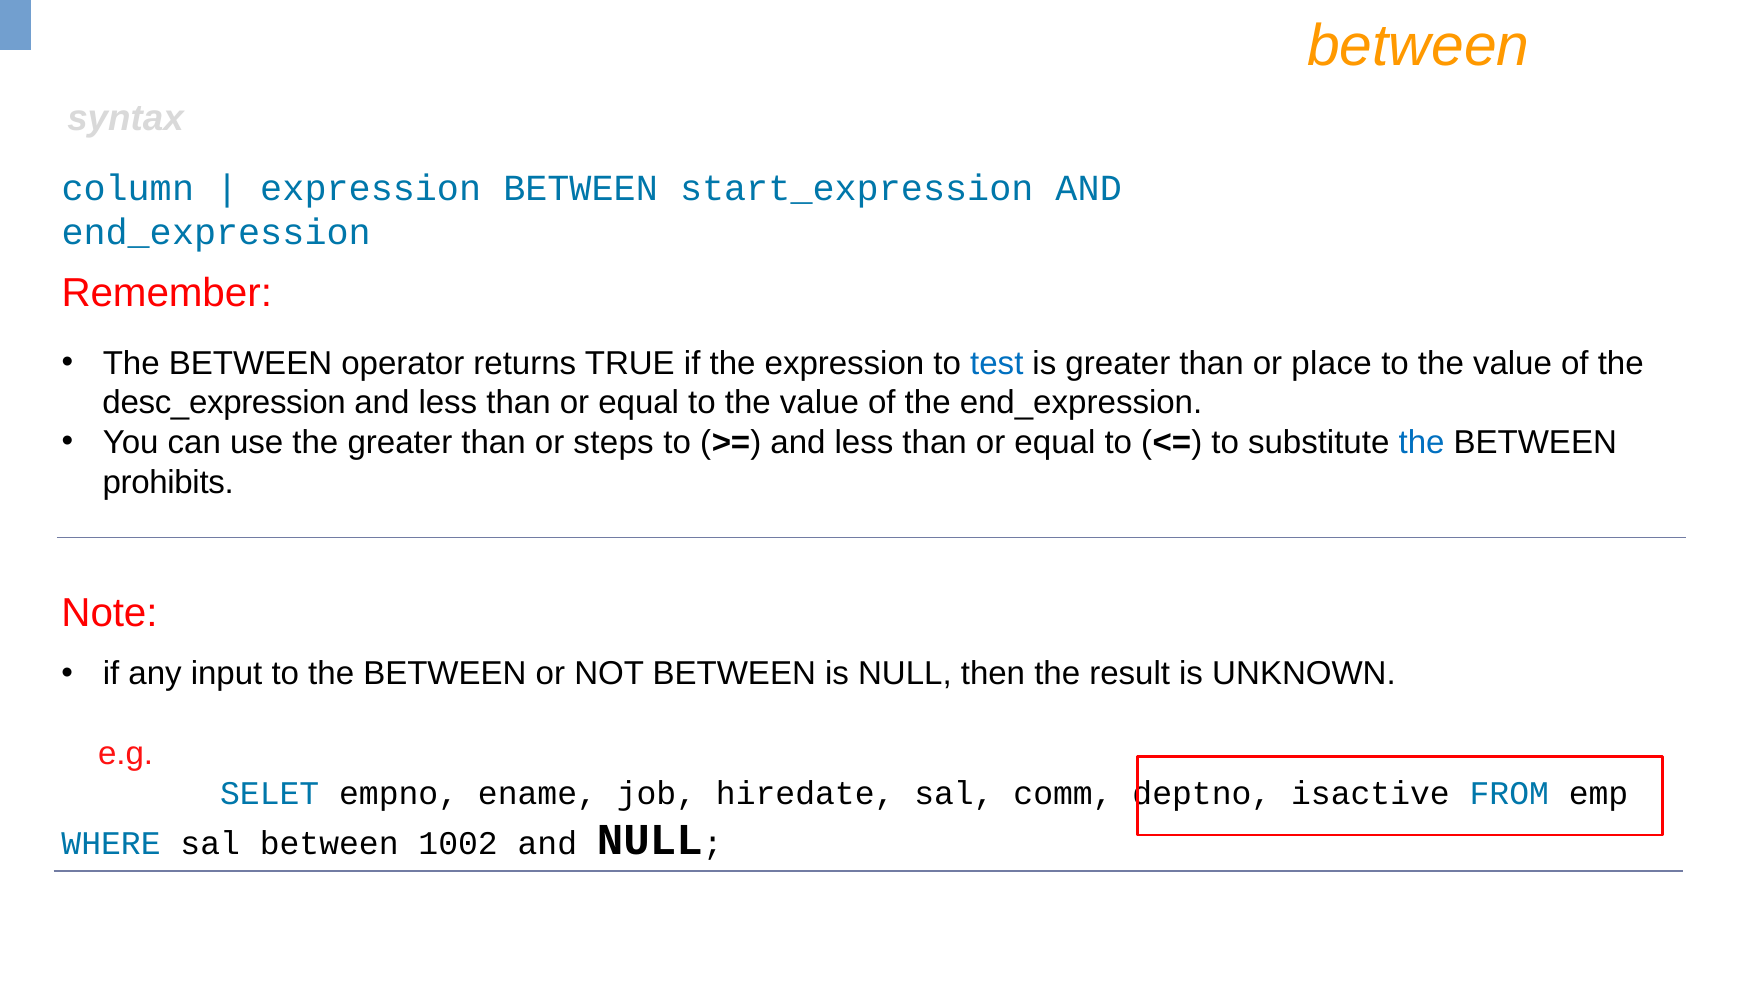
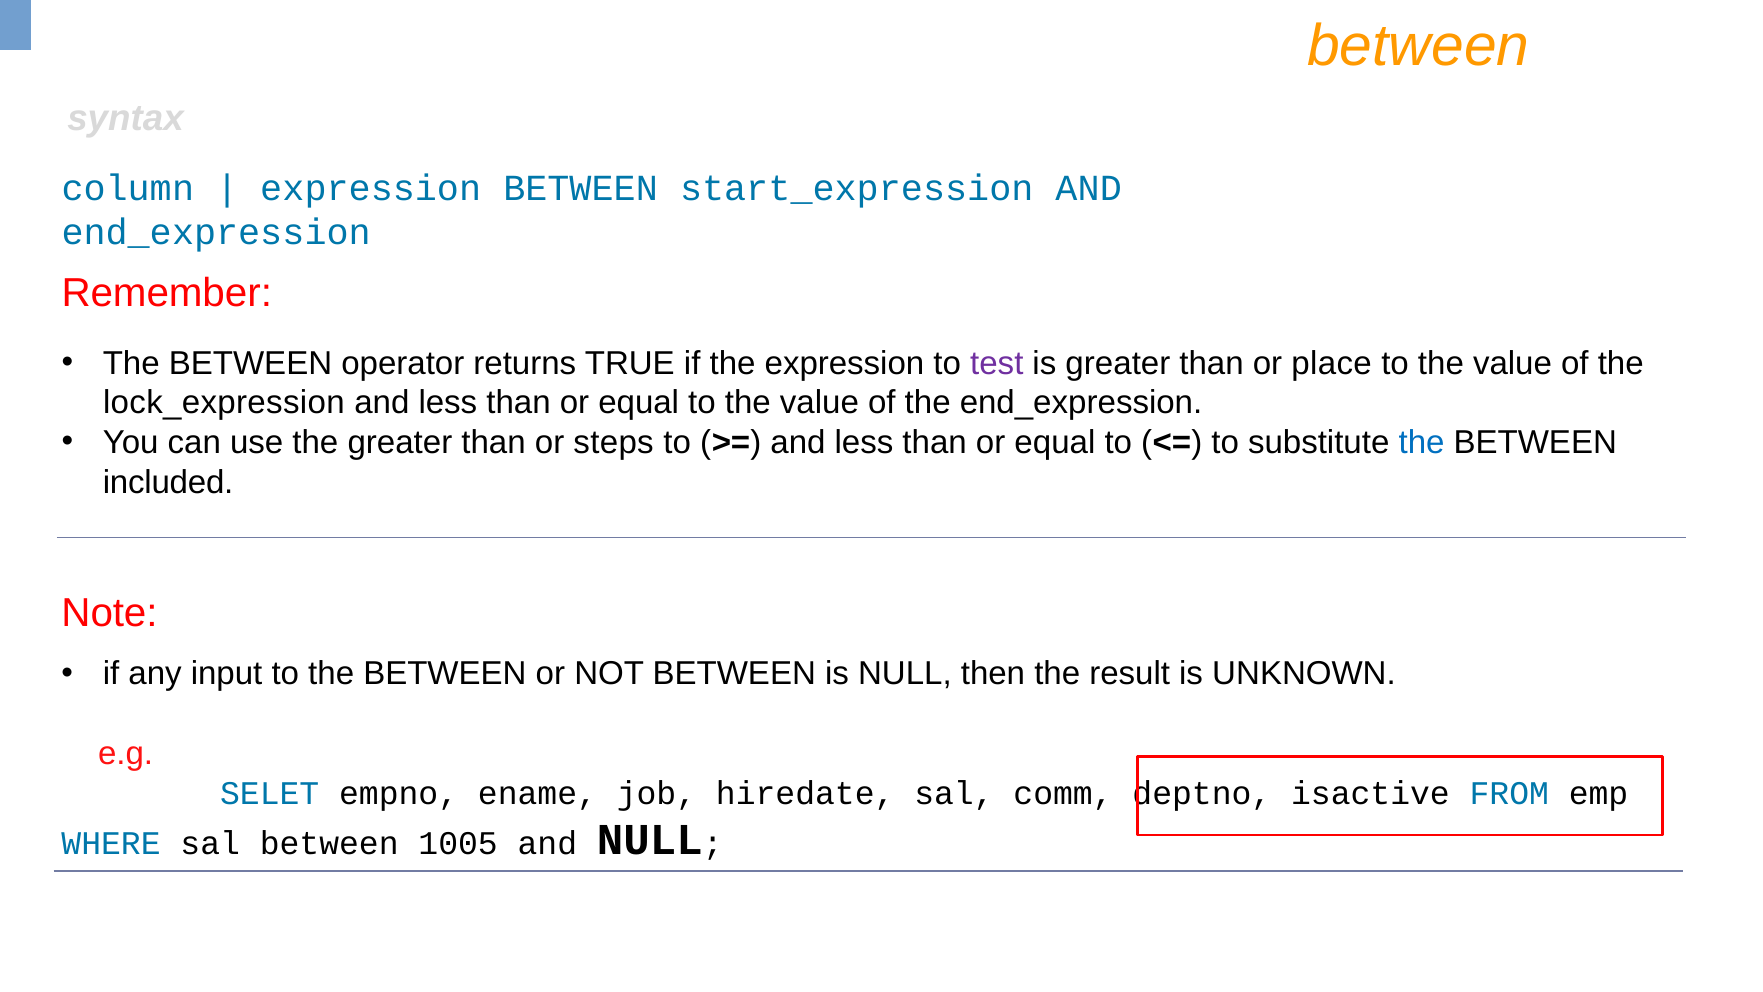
test colour: blue -> purple
desc_expression: desc_expression -> lock_expression
prohibits: prohibits -> included
1002: 1002 -> 1005
